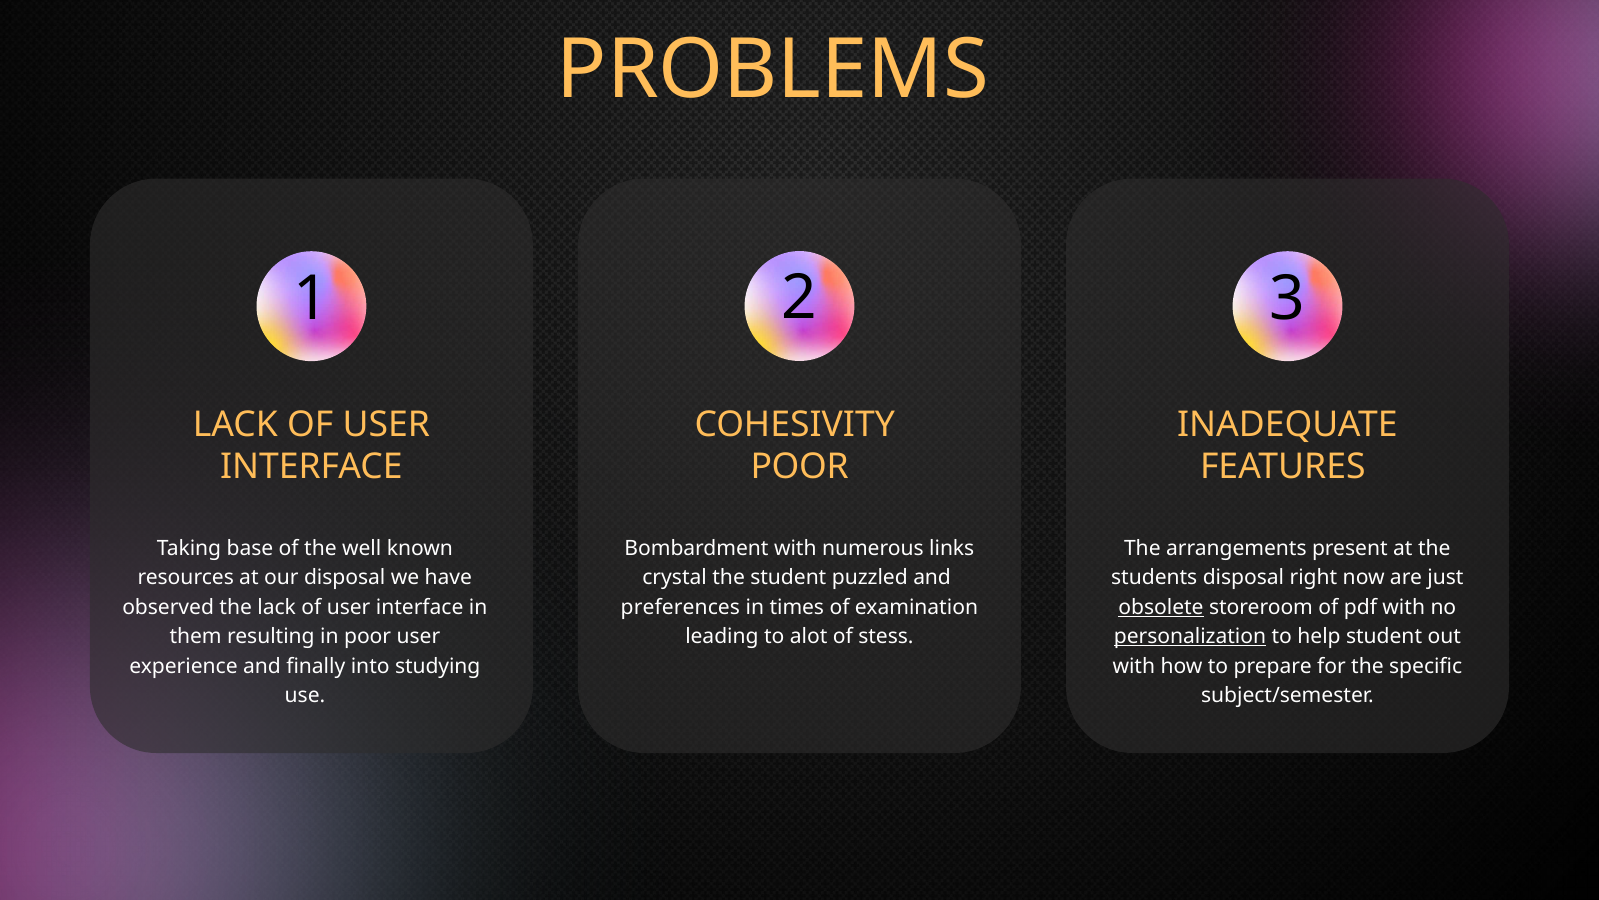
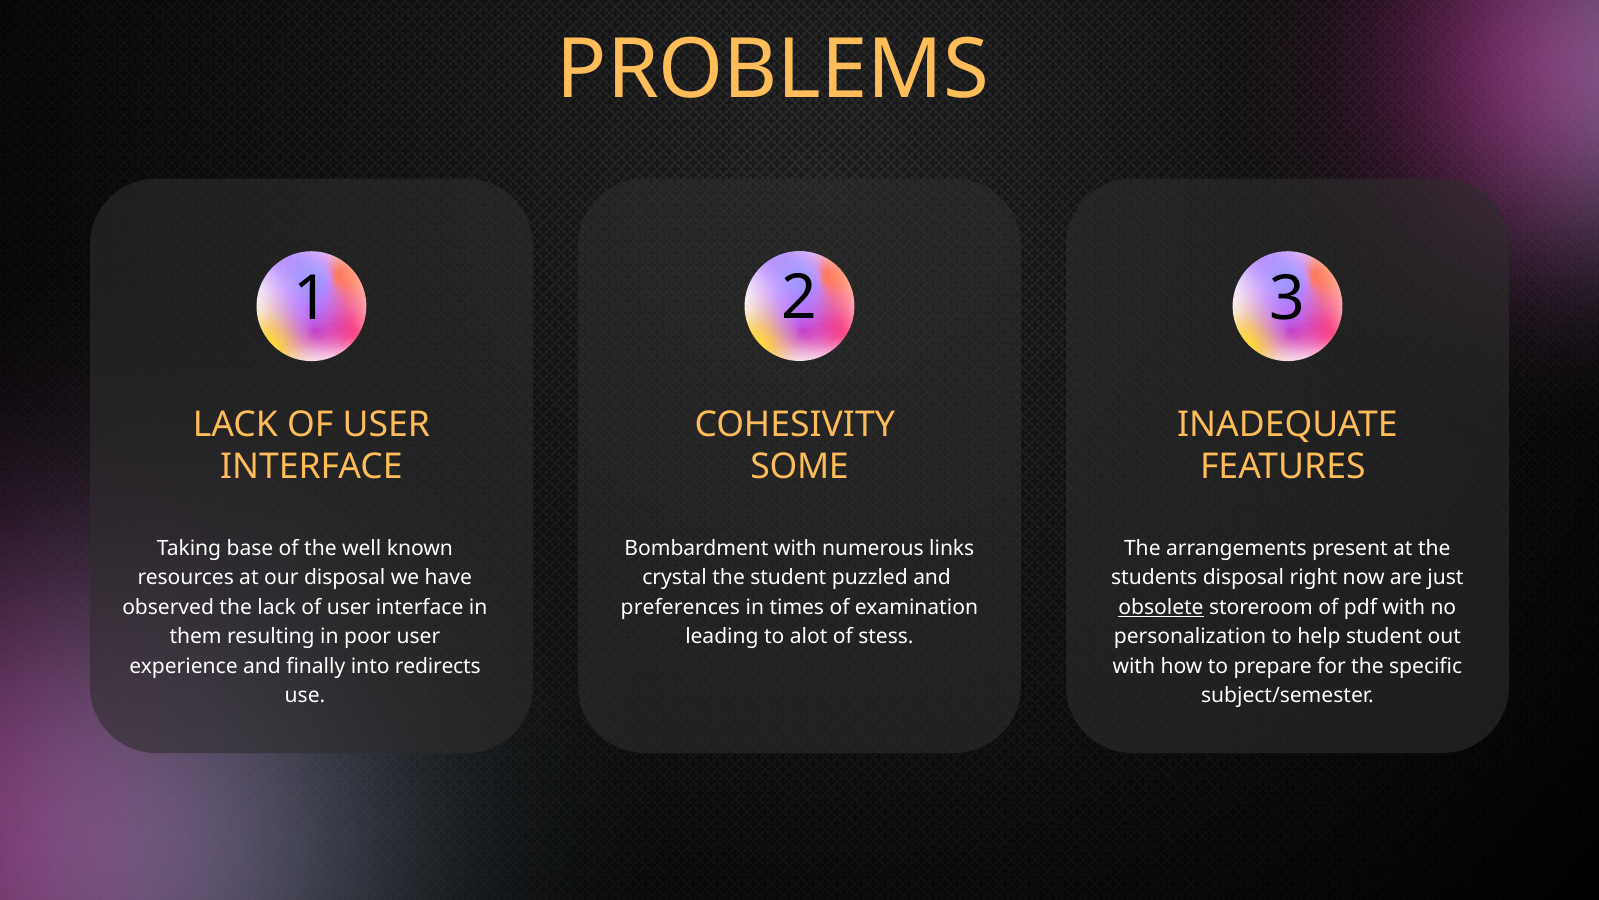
POOR at (800, 467): POOR -> SOME
personalization underline: present -> none
studying: studying -> redirects
